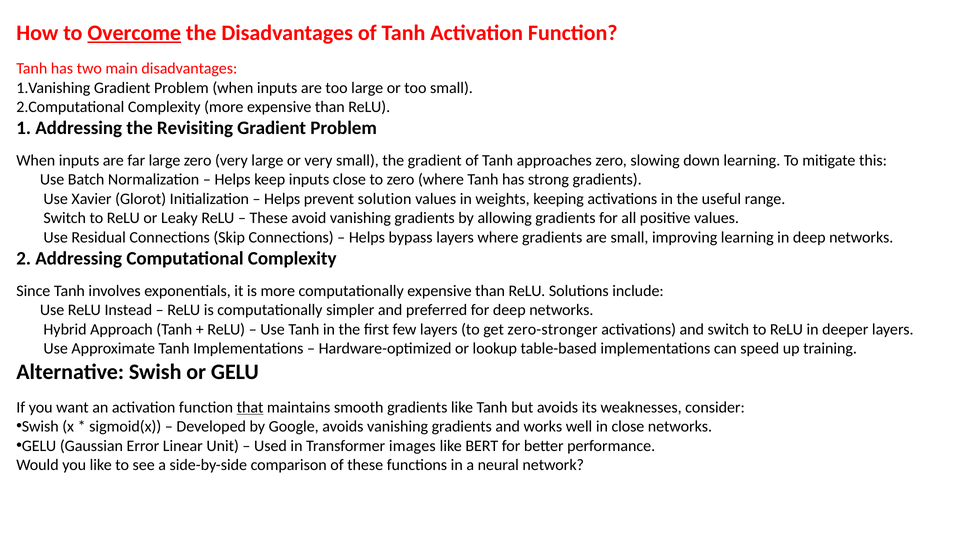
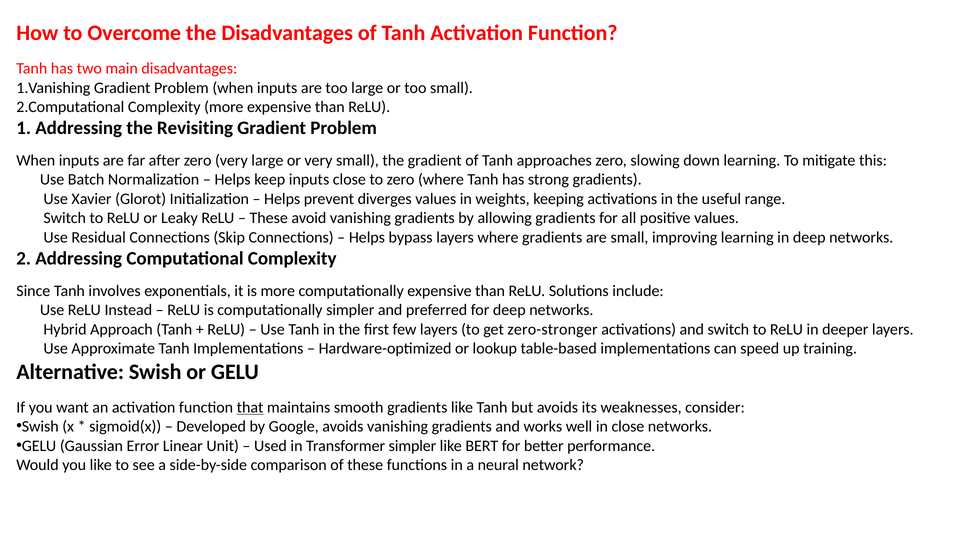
Overcome underline: present -> none
far large: large -> after
solution: solution -> diverges
Transformer images: images -> simpler
